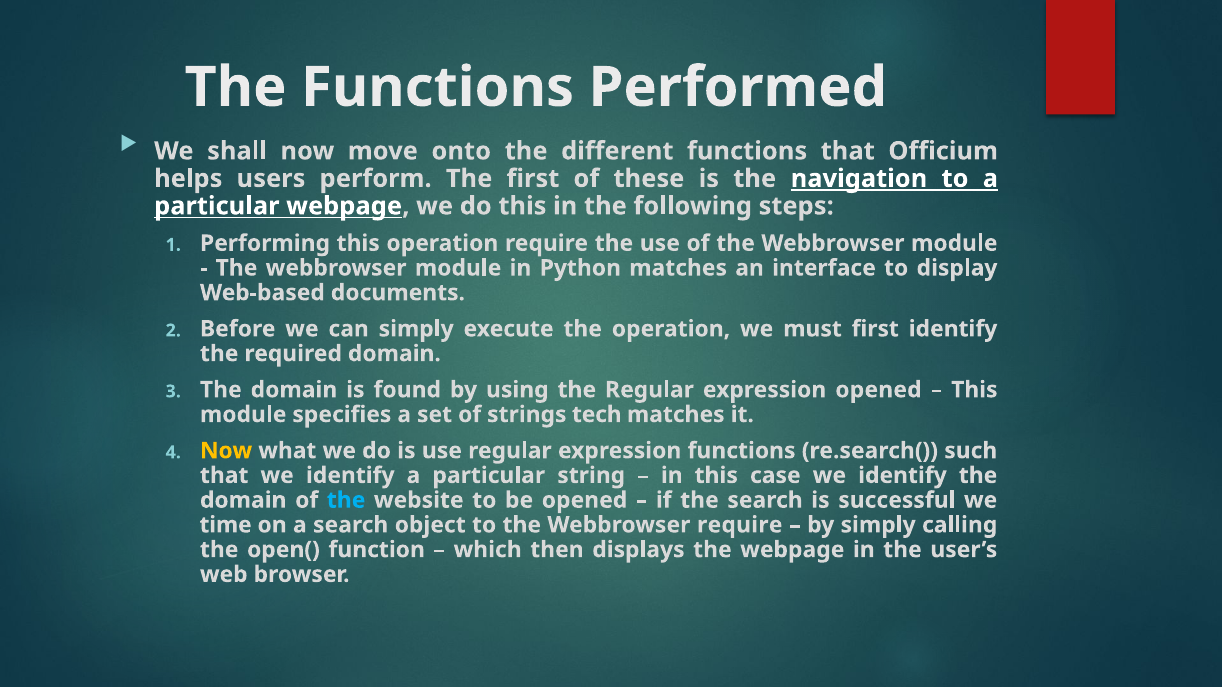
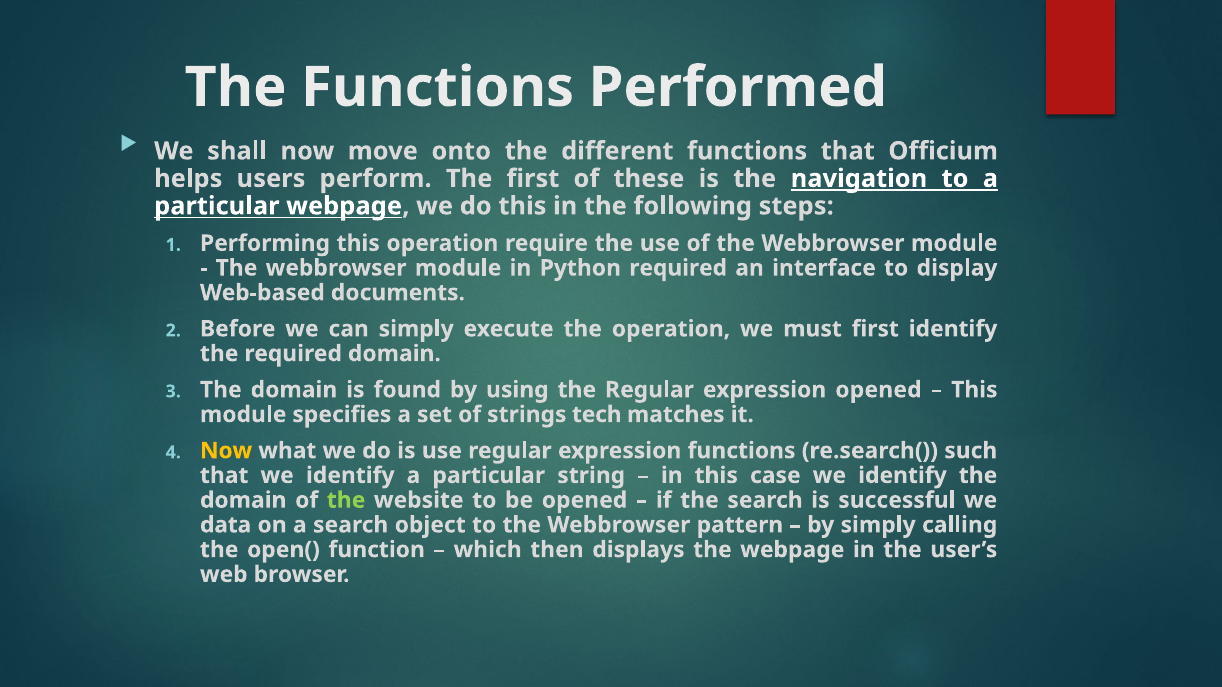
Python matches: matches -> required
the at (346, 500) colour: light blue -> light green
time: time -> data
Webbrowser require: require -> pattern
